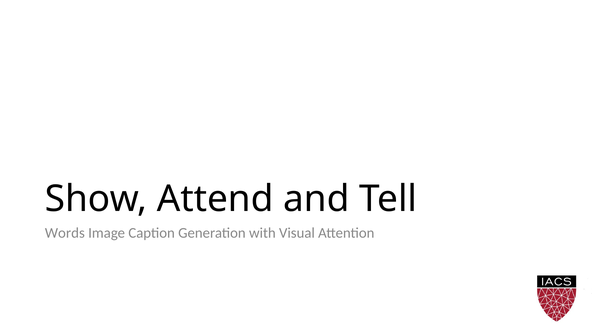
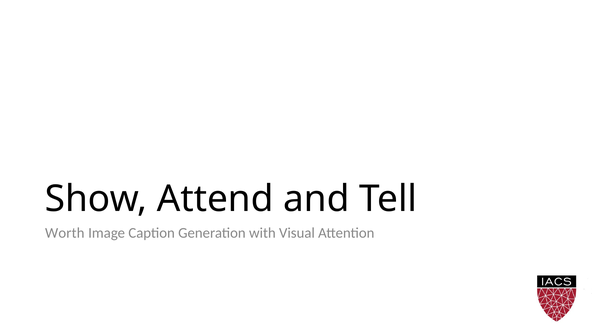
Words: Words -> Worth
